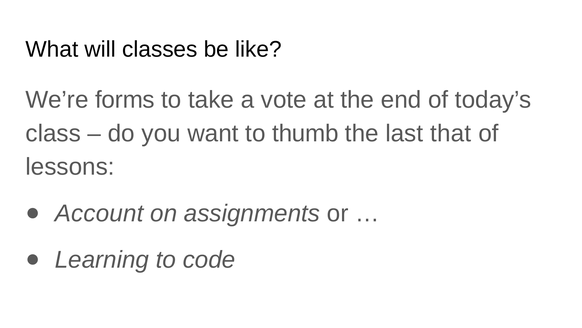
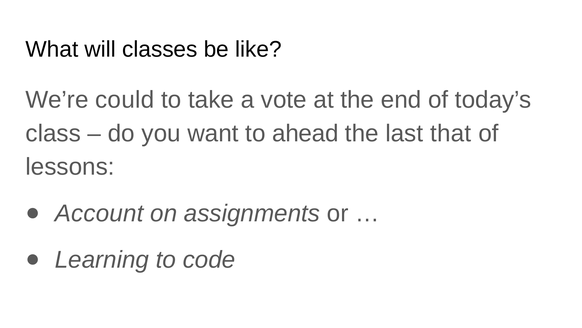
forms: forms -> could
thumb: thumb -> ahead
